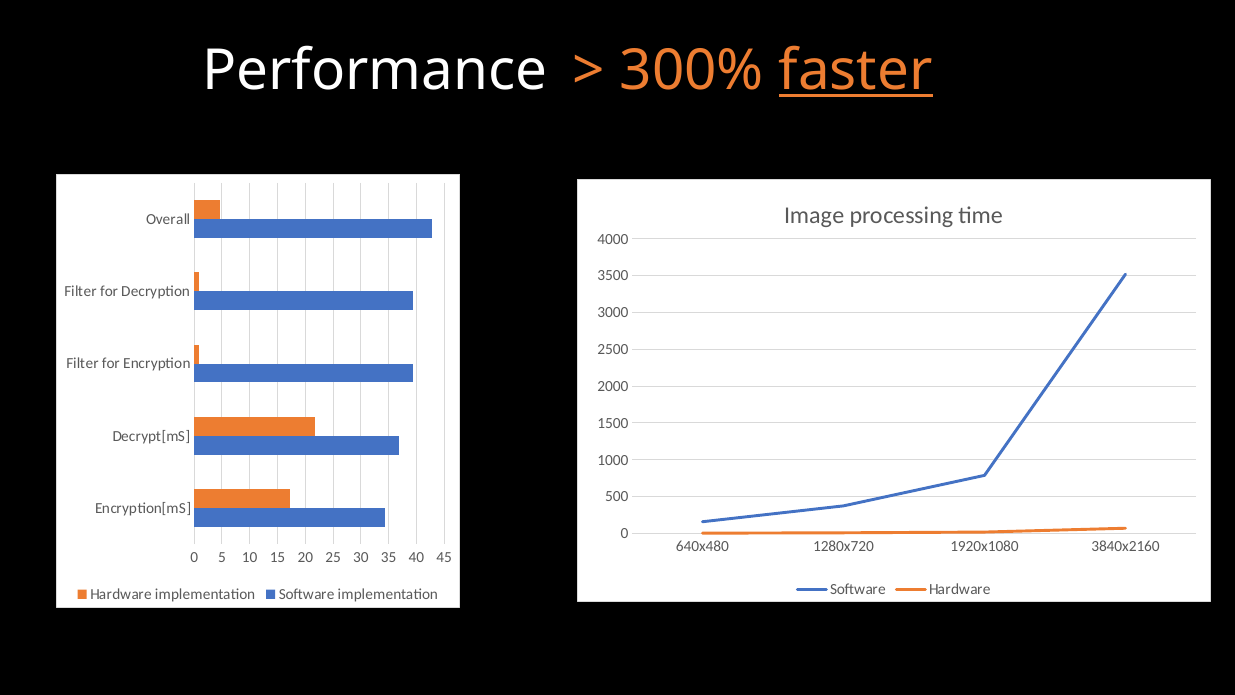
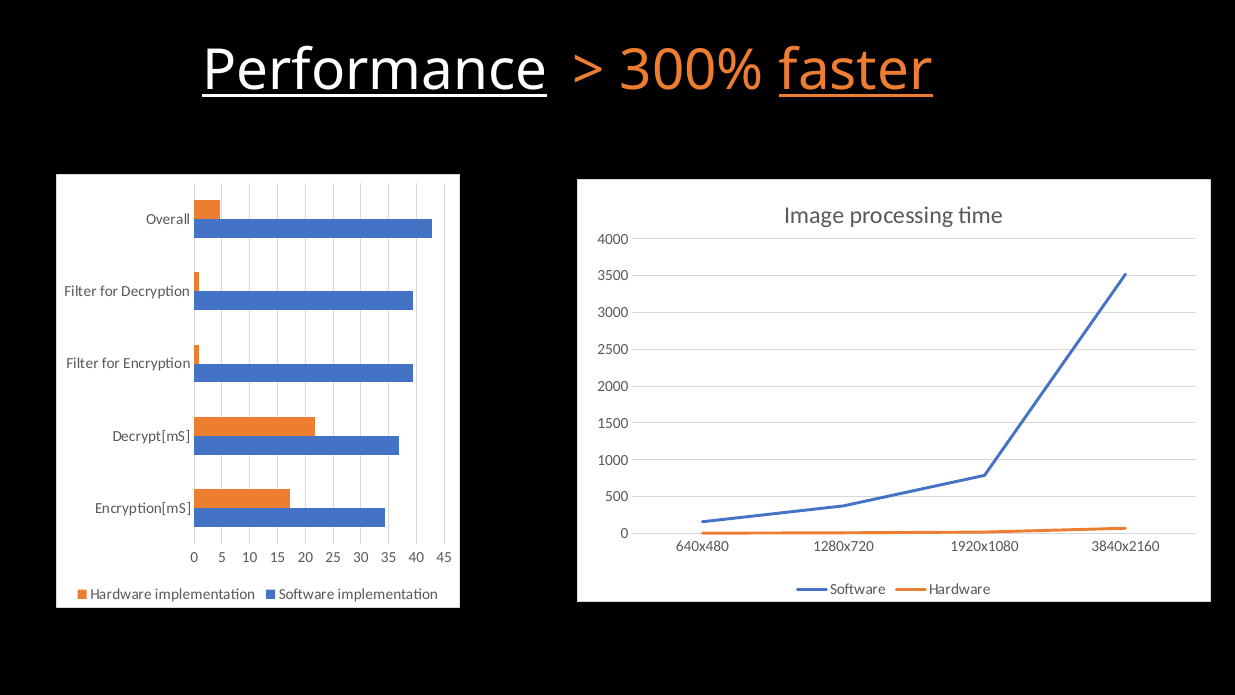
Performance underline: none -> present
